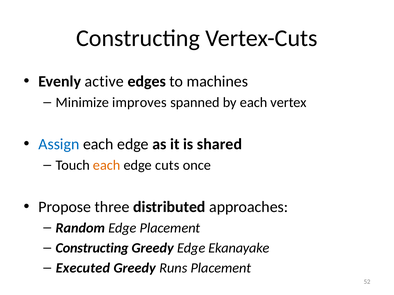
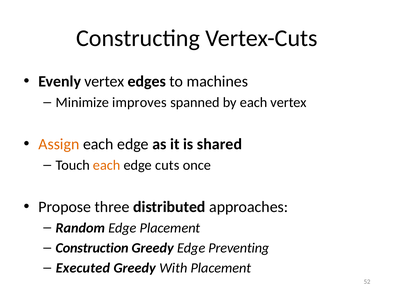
Evenly active: active -> vertex
Assign colour: blue -> orange
Constructing at (92, 248): Constructing -> Construction
Ekanayake: Ekanayake -> Preventing
Runs: Runs -> With
